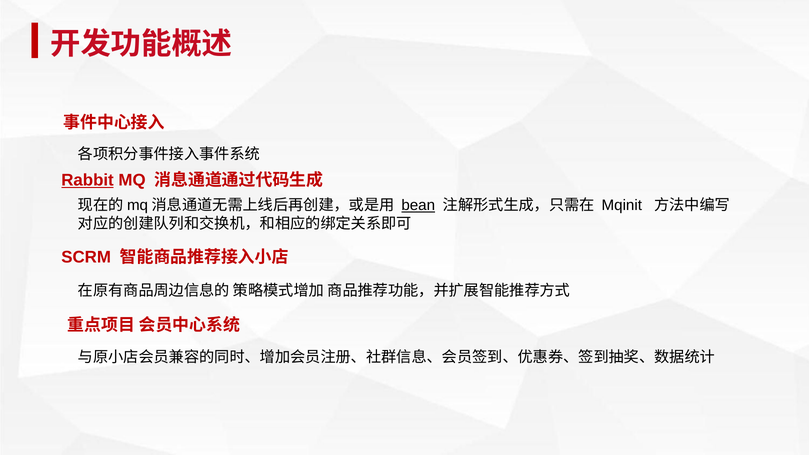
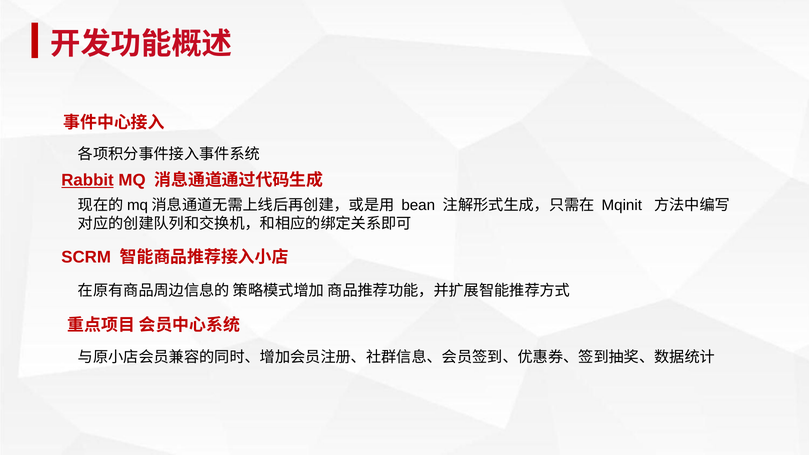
bean underline: present -> none
